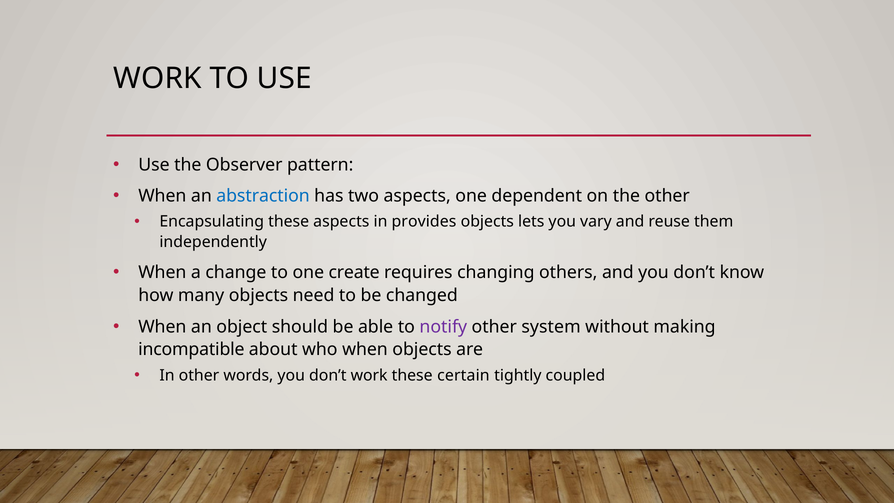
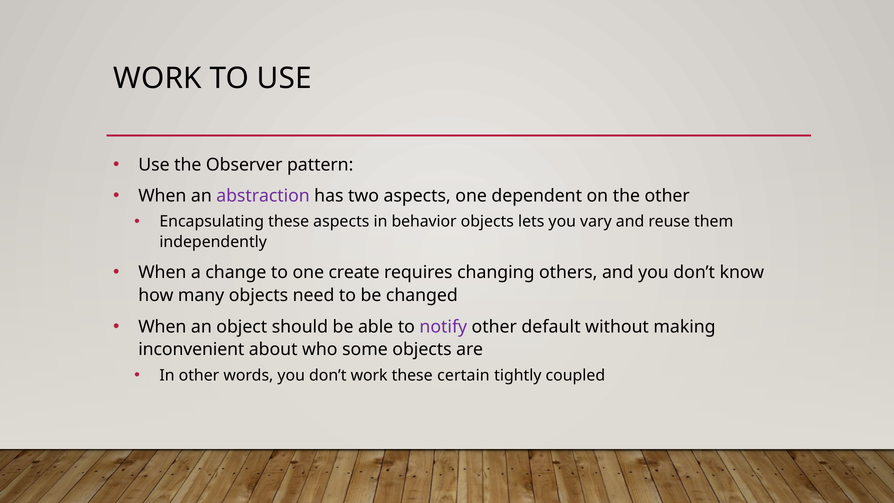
abstraction colour: blue -> purple
provides: provides -> behavior
system: system -> default
incompatible: incompatible -> inconvenient
who when: when -> some
